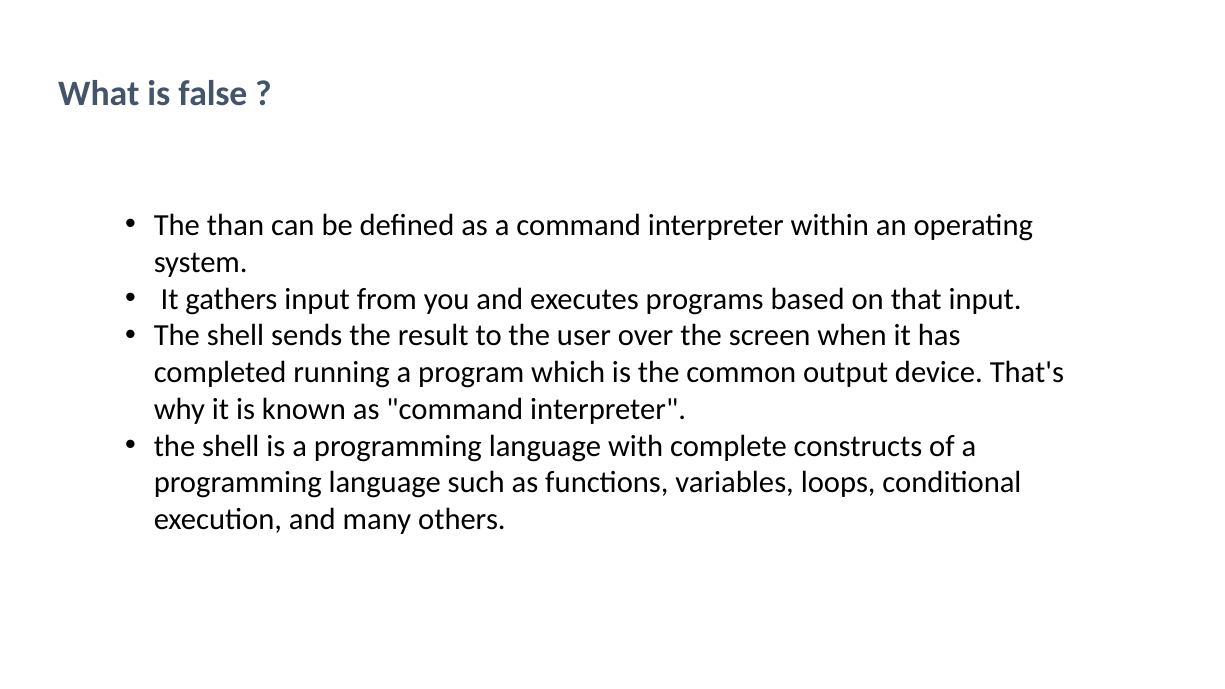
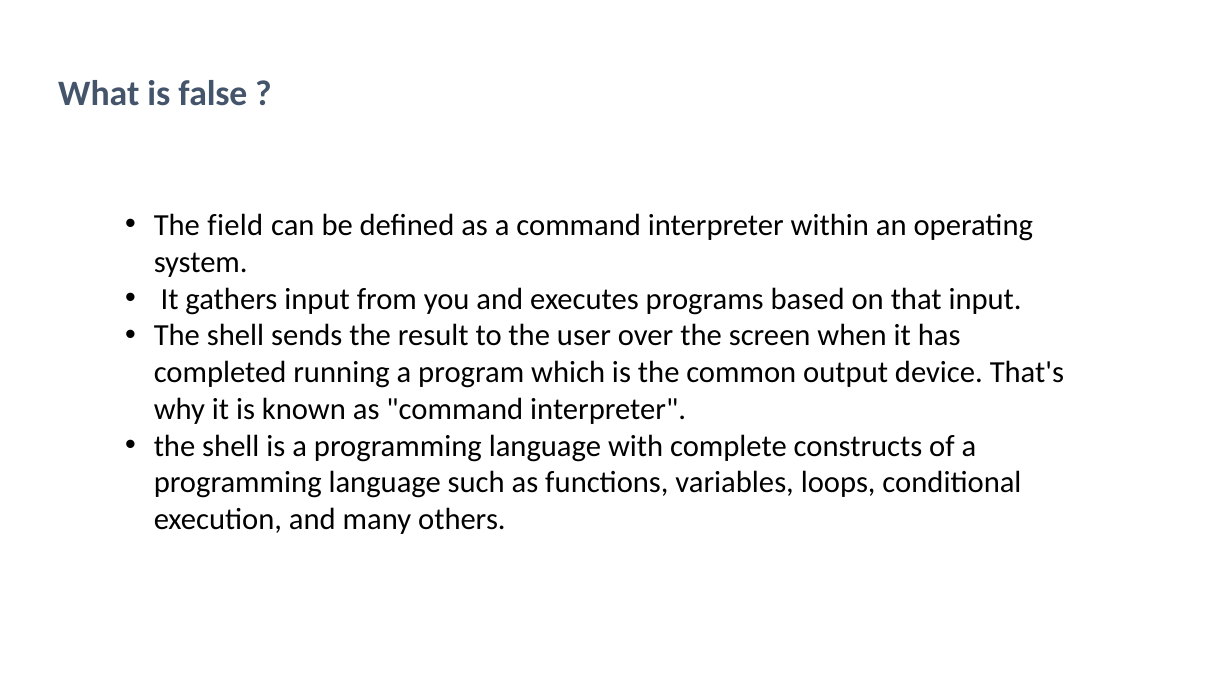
than: than -> field
